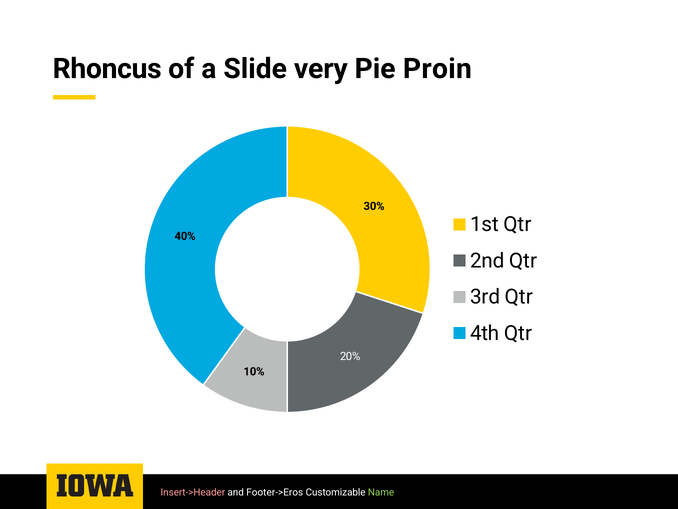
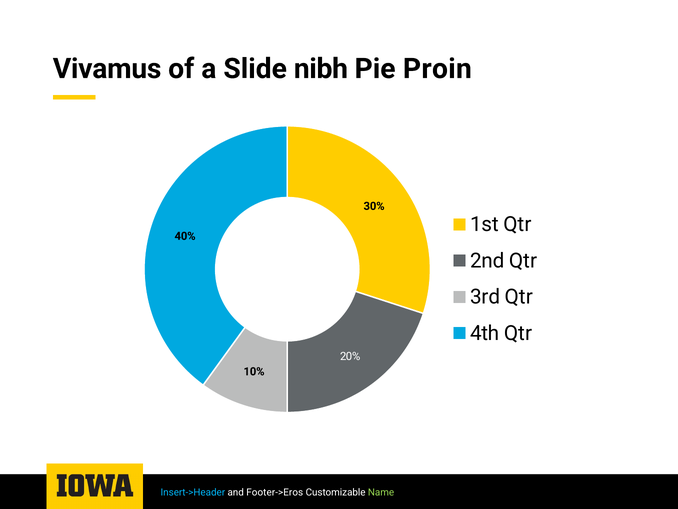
Rhoncus: Rhoncus -> Vivamus
very: very -> nibh
Insert->Header colour: pink -> light blue
